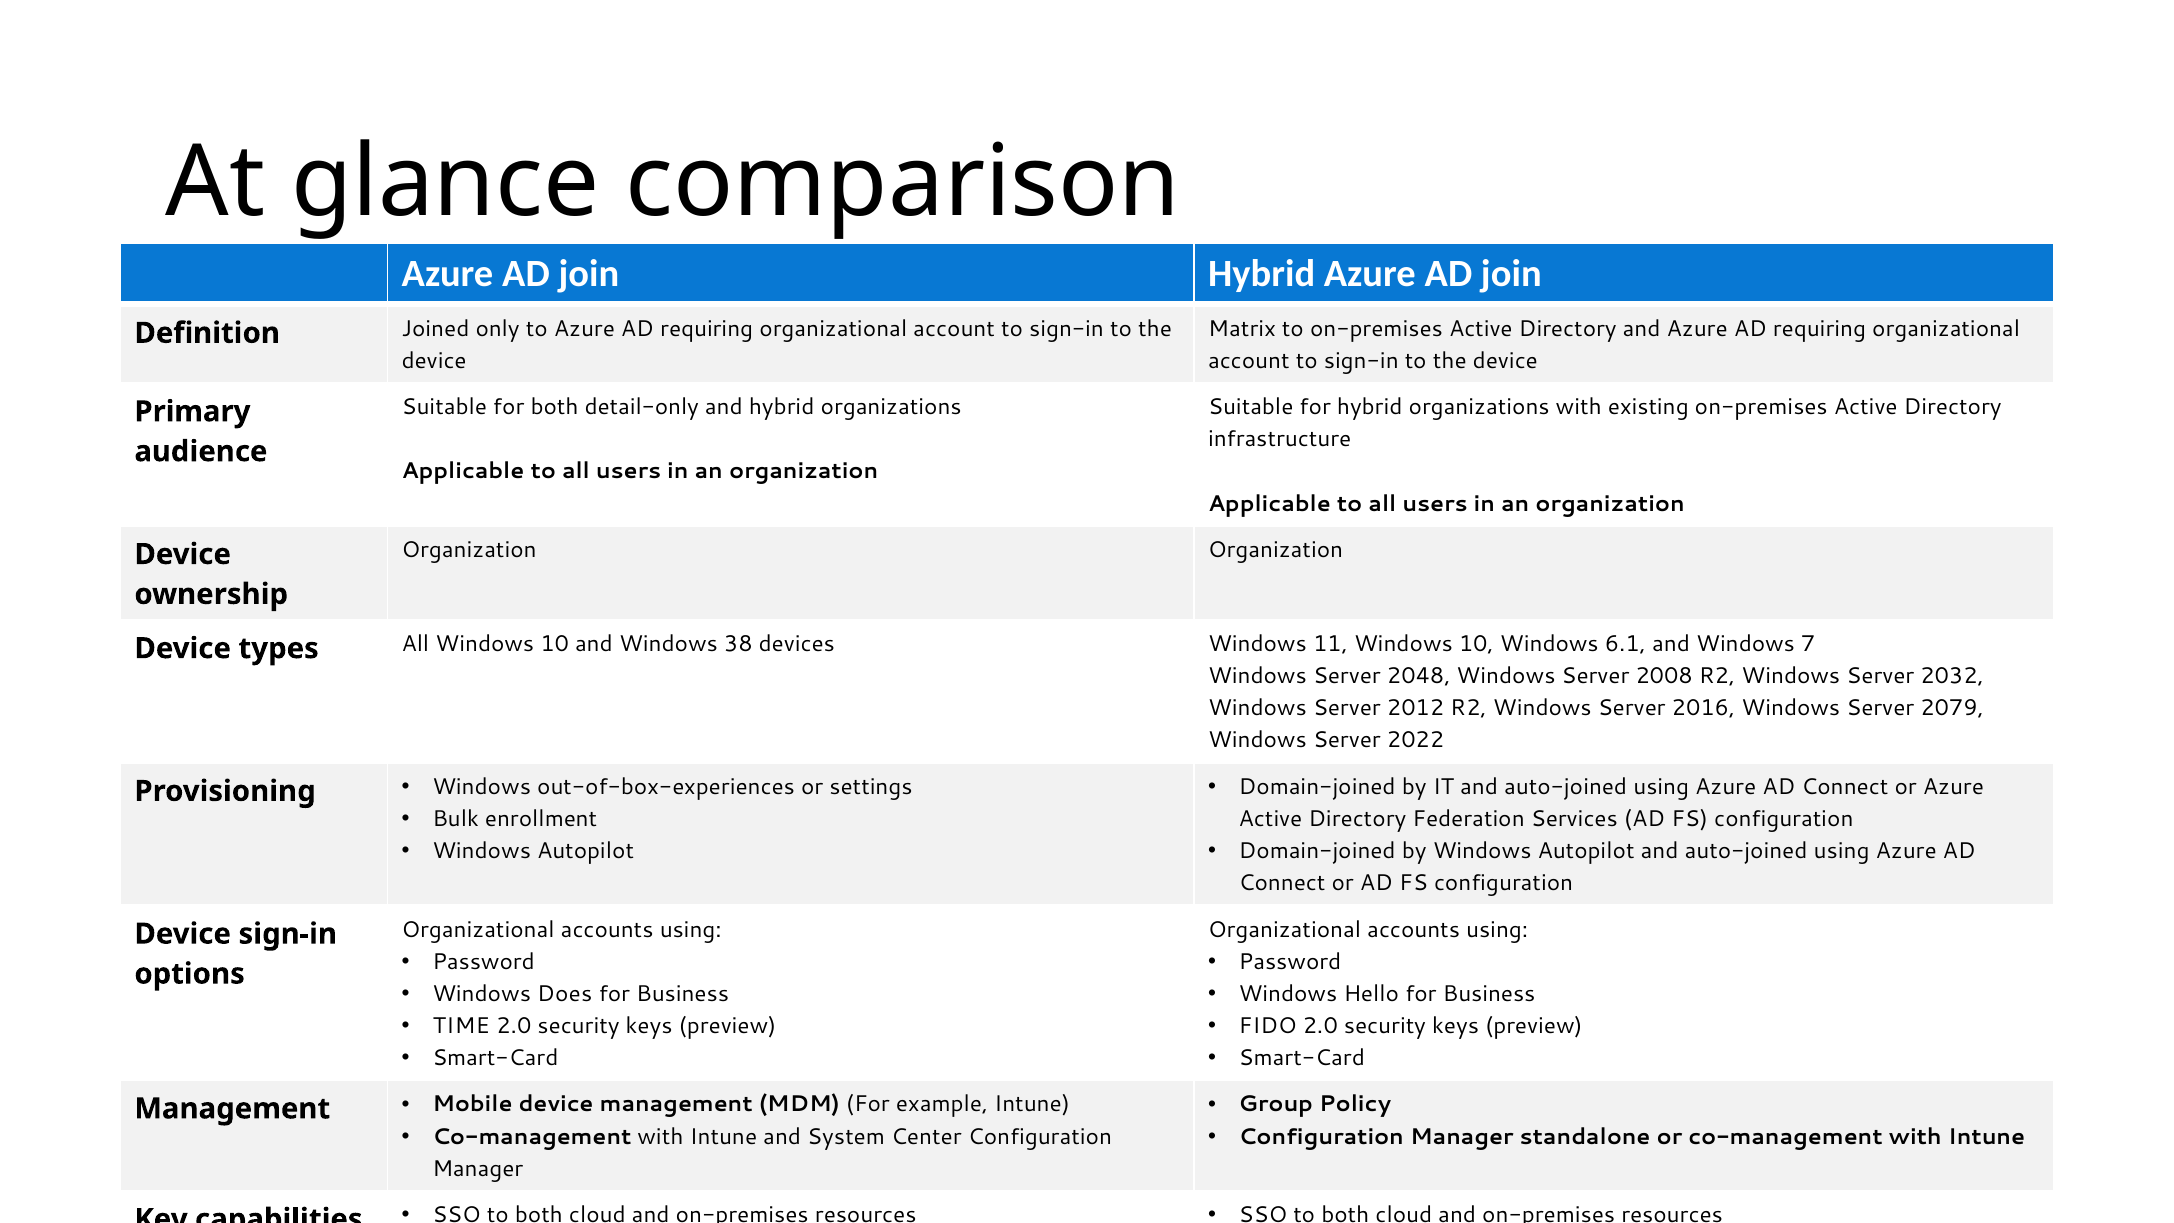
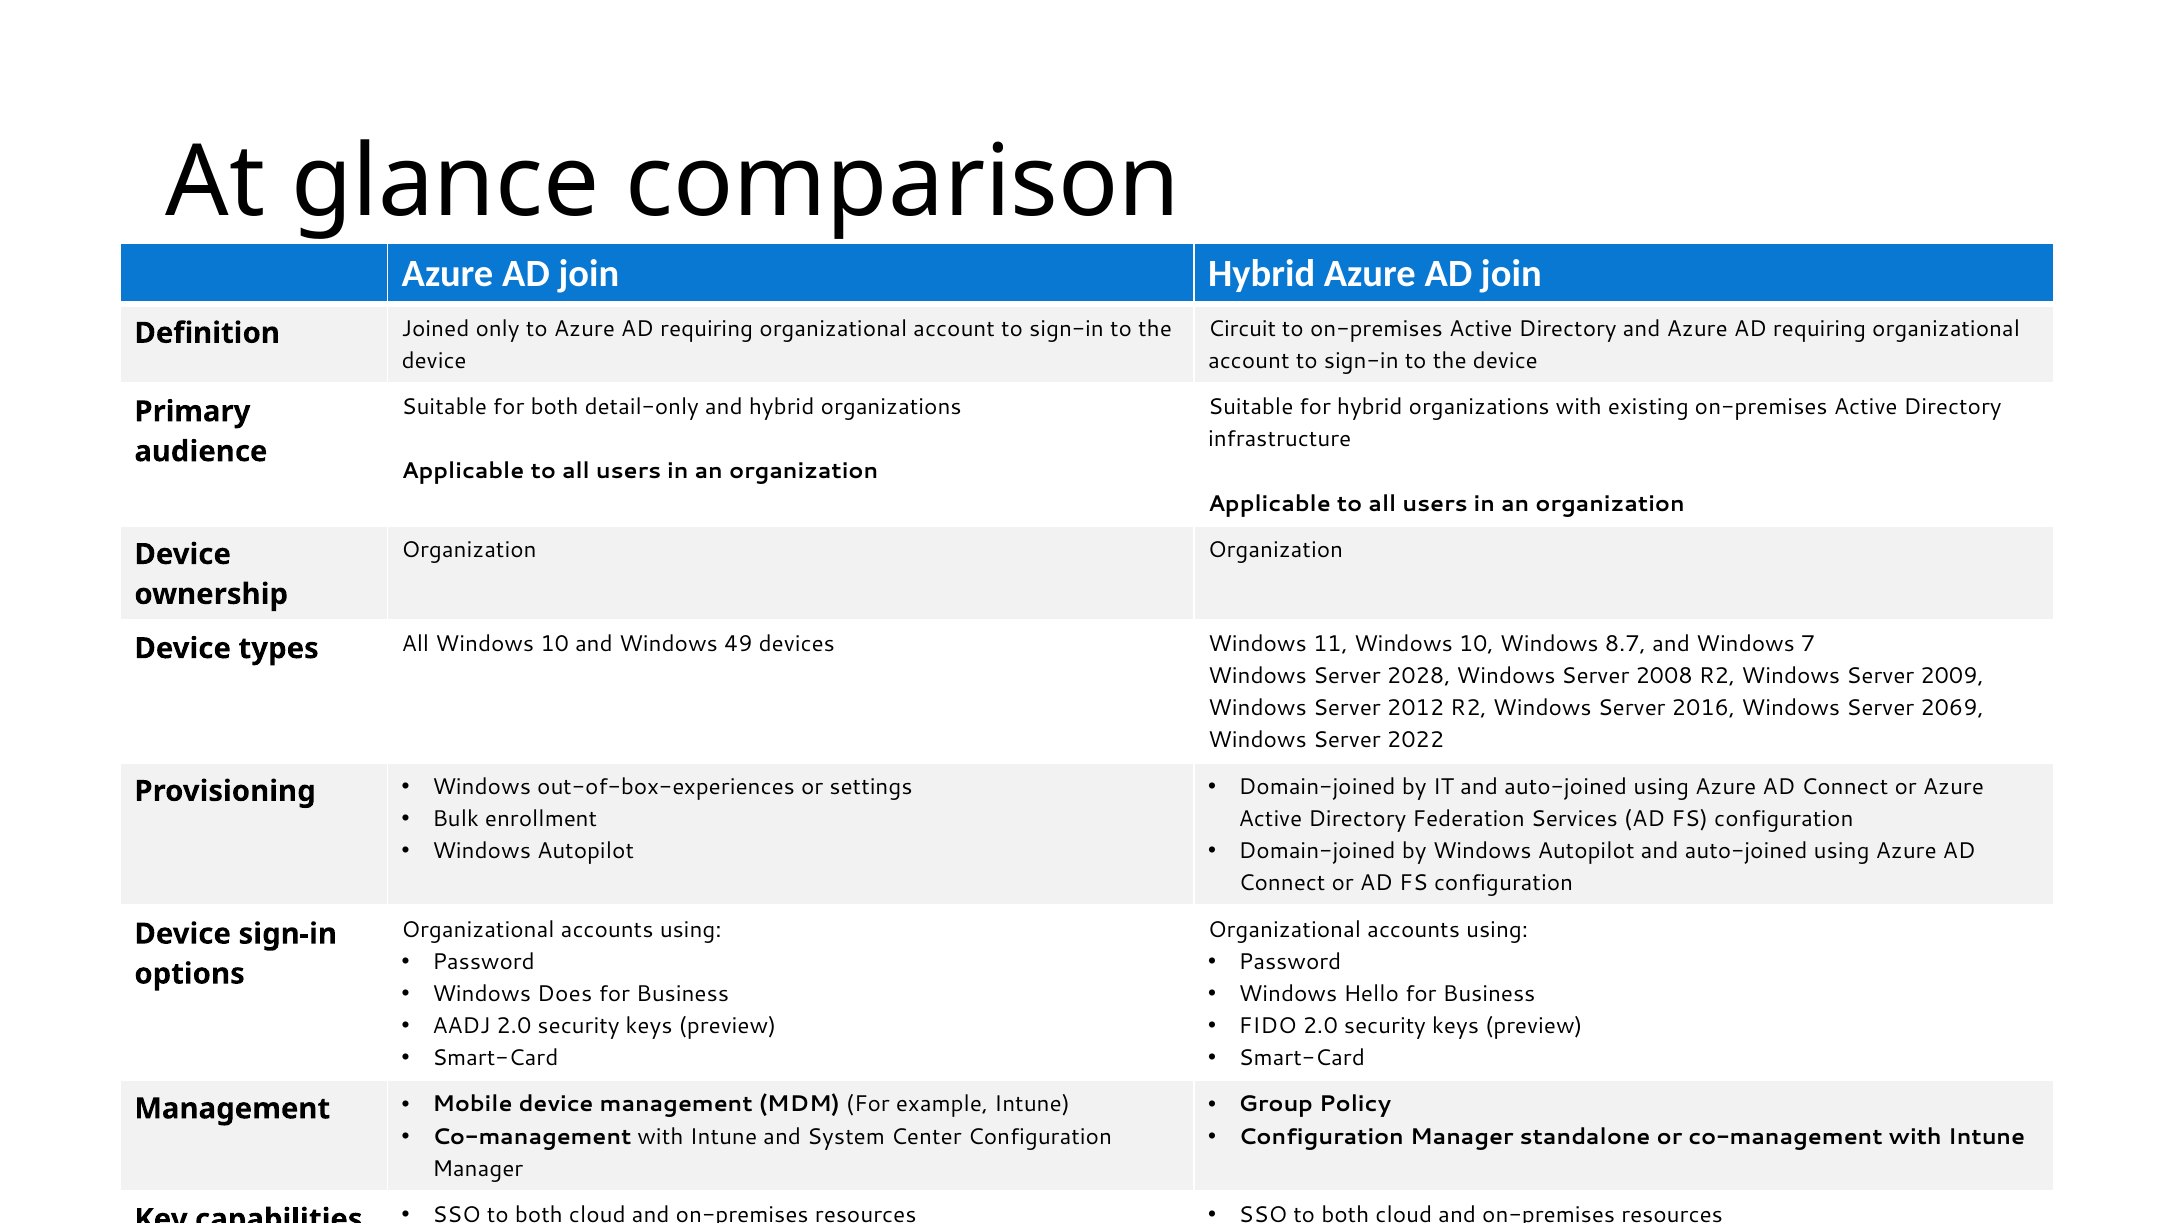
Matrix: Matrix -> Circuit
38: 38 -> 49
6.1: 6.1 -> 8.7
2048: 2048 -> 2028
2032: 2032 -> 2009
2079: 2079 -> 2069
TIME: TIME -> AADJ
